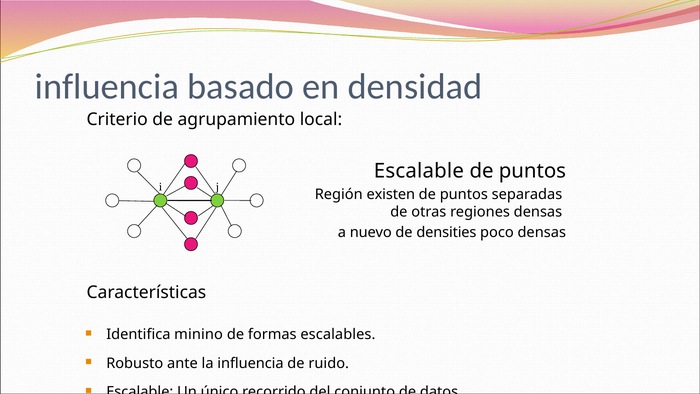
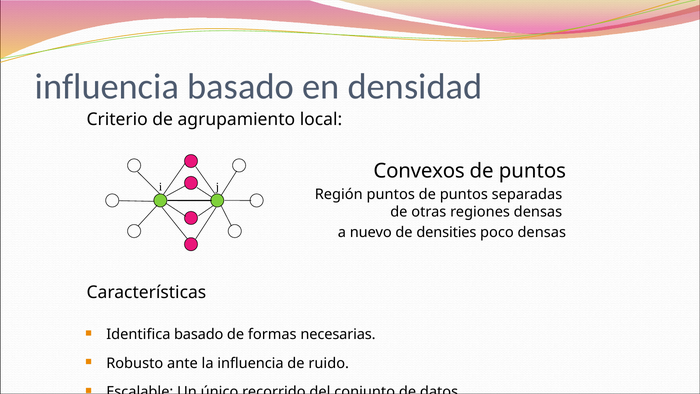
Escalable at (419, 171): Escalable -> Convexos
Región existen: existen -> puntos
Identifica minino: minino -> basado
escalables: escalables -> necesarias
